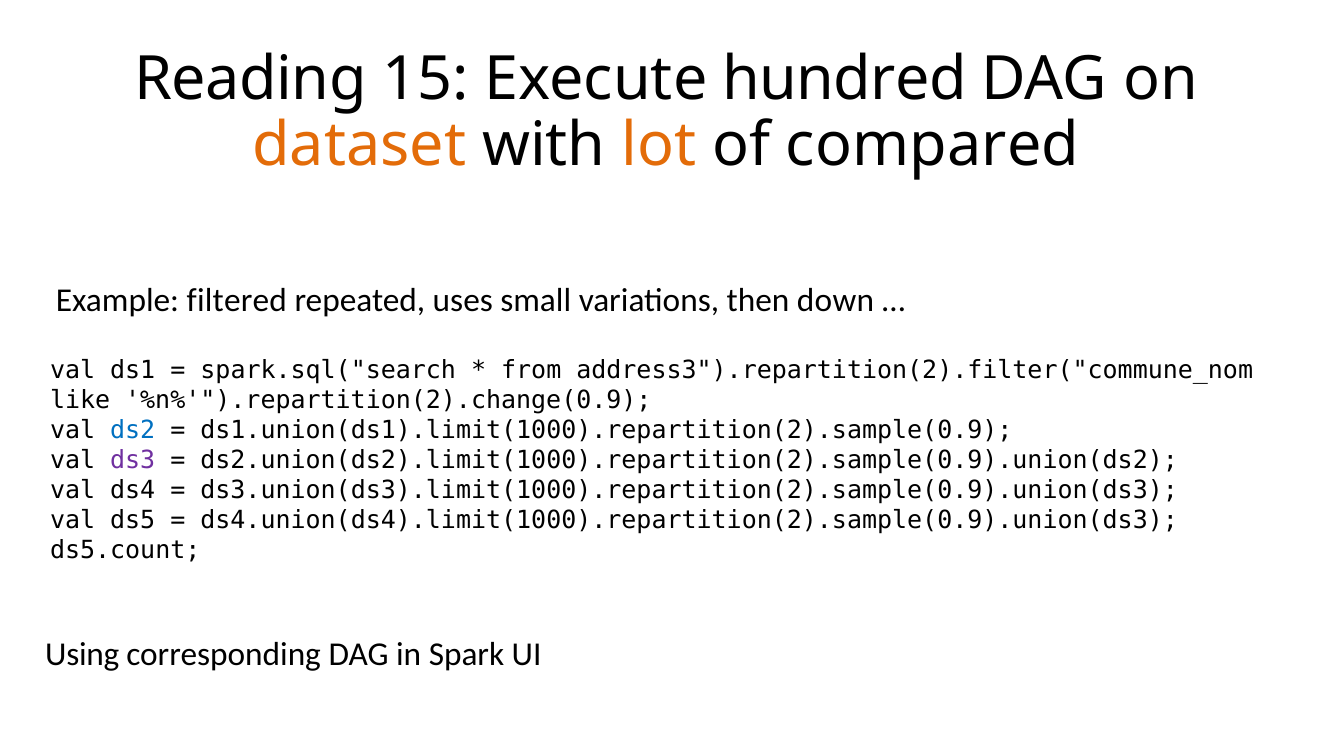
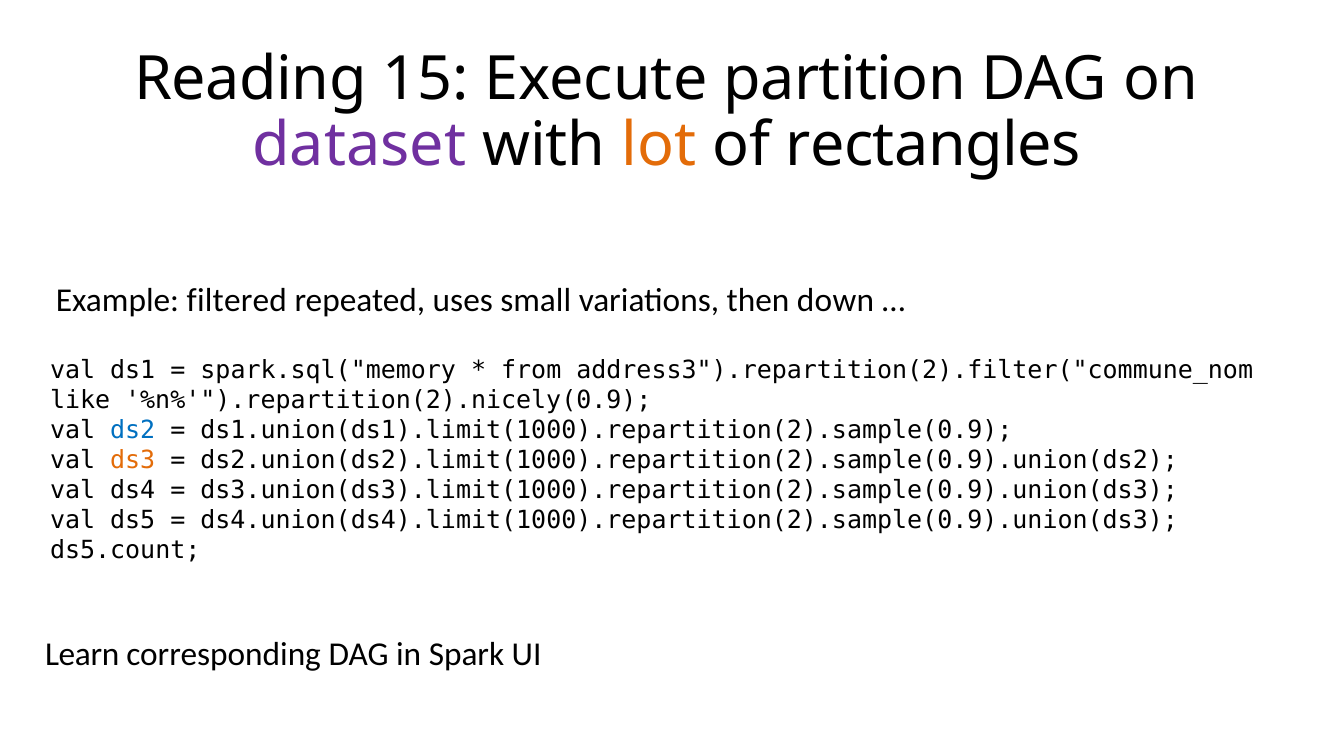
hundred: hundred -> partition
dataset colour: orange -> purple
compared: compared -> rectangles
spark.sql("search: spark.sql("search -> spark.sql("memory
%n%'").repartition(2).change(0.9: %n%'").repartition(2).change(0.9 -> %n%'").repartition(2).nicely(0.9
ds3 colour: purple -> orange
Using: Using -> Learn
